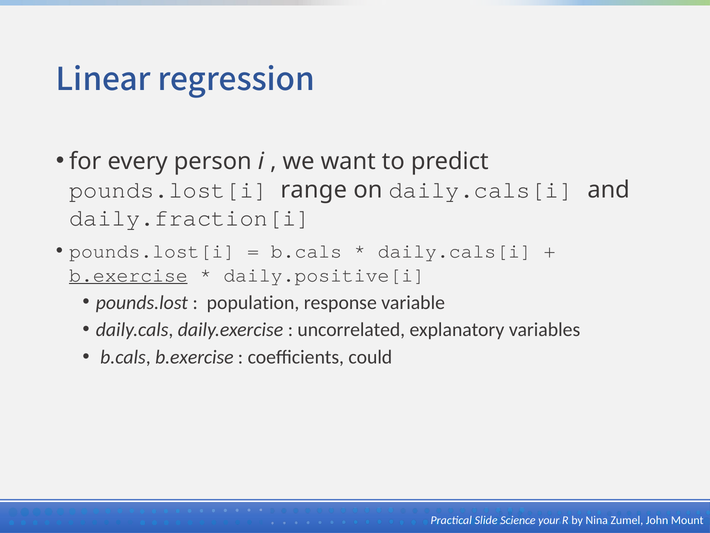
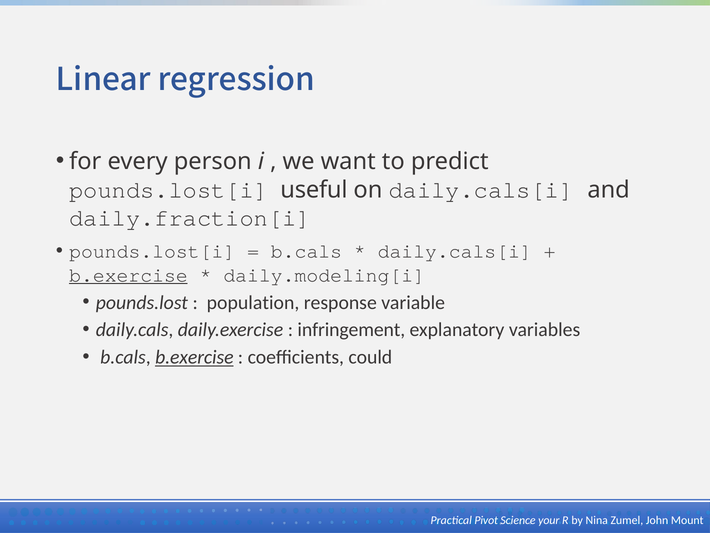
range: range -> useful
daily.positive[i: daily.positive[i -> daily.modeling[i
uncorrelated: uncorrelated -> infringement
b.exercise at (194, 357) underline: none -> present
Slide: Slide -> Pivot
